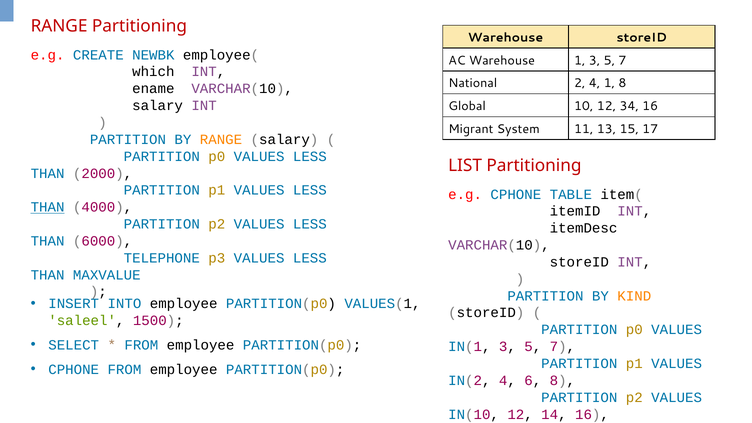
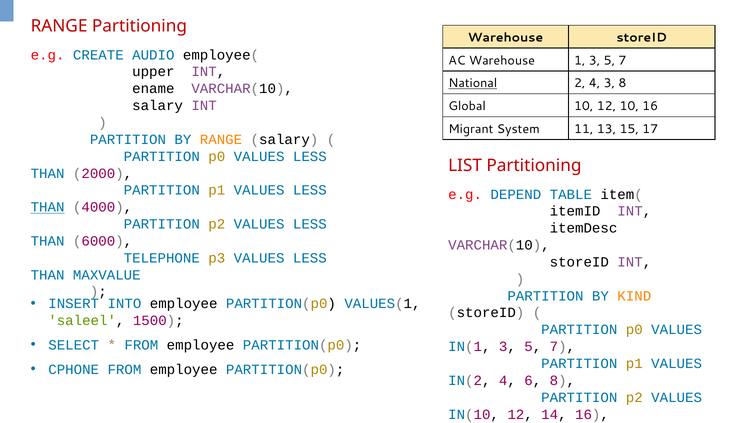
NEWBK: NEWBK -> AUDIO
which: which -> upper
National underline: none -> present
4 1: 1 -> 3
12 34: 34 -> 10
e.g CPHONE: CPHONE -> DEPEND
